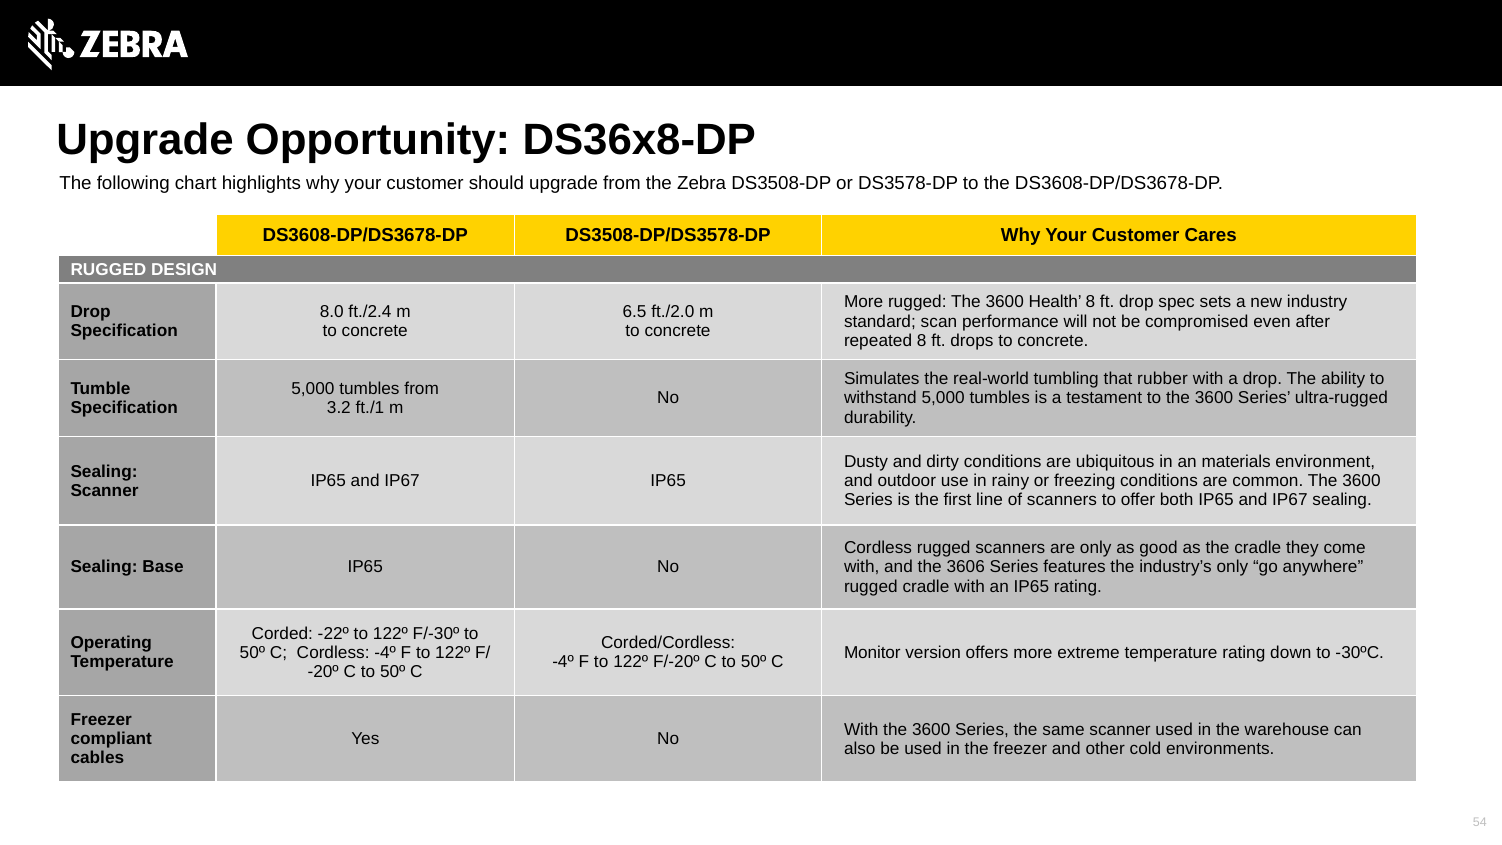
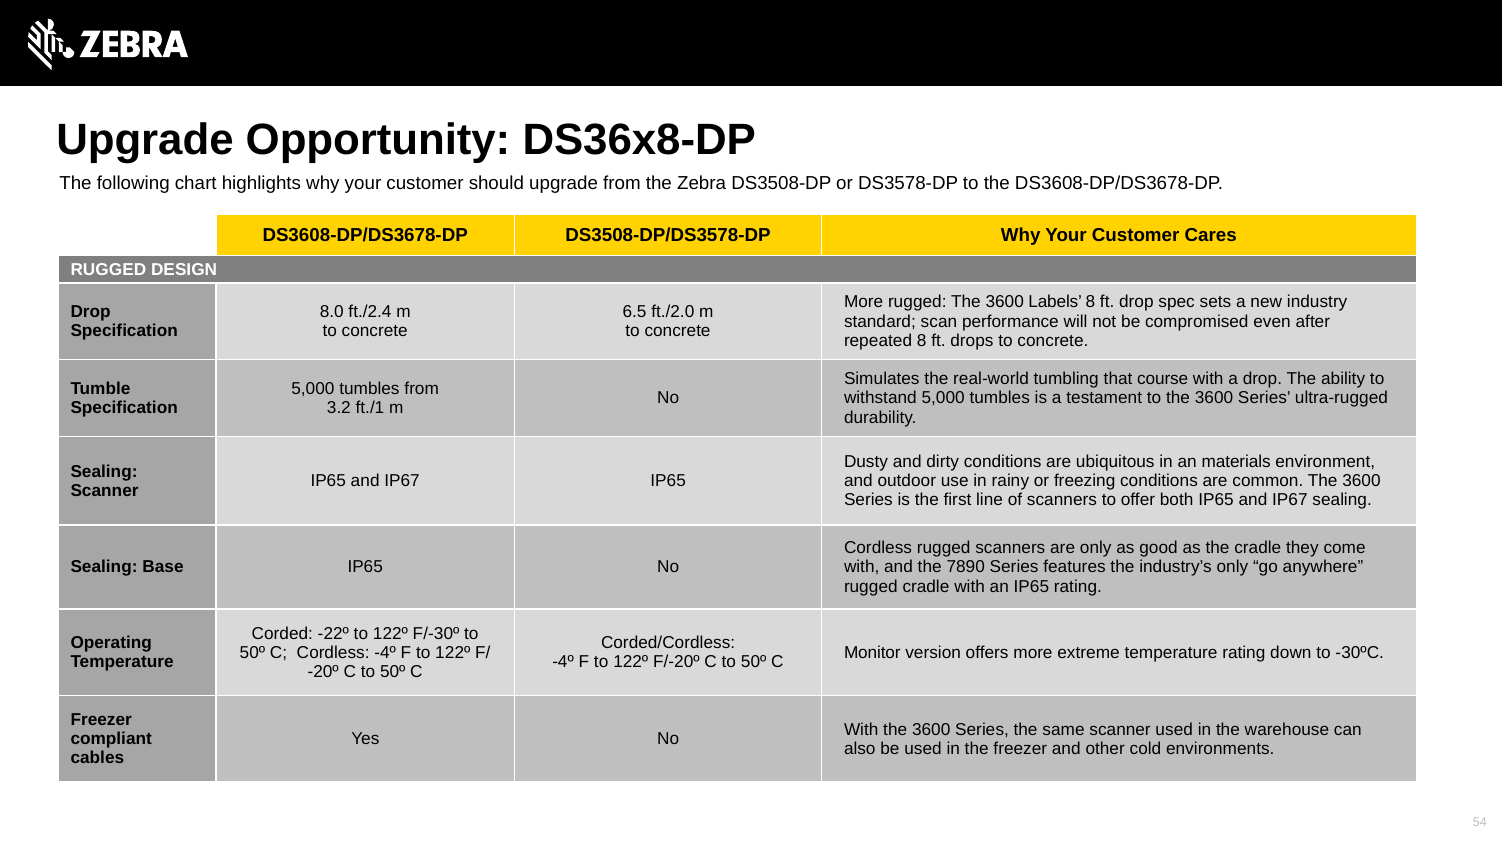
Health: Health -> Labels
rubber: rubber -> course
3606: 3606 -> 7890
